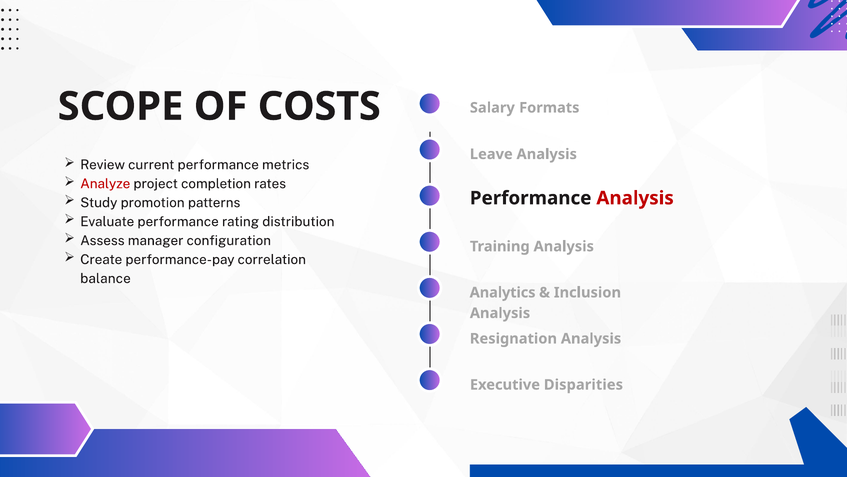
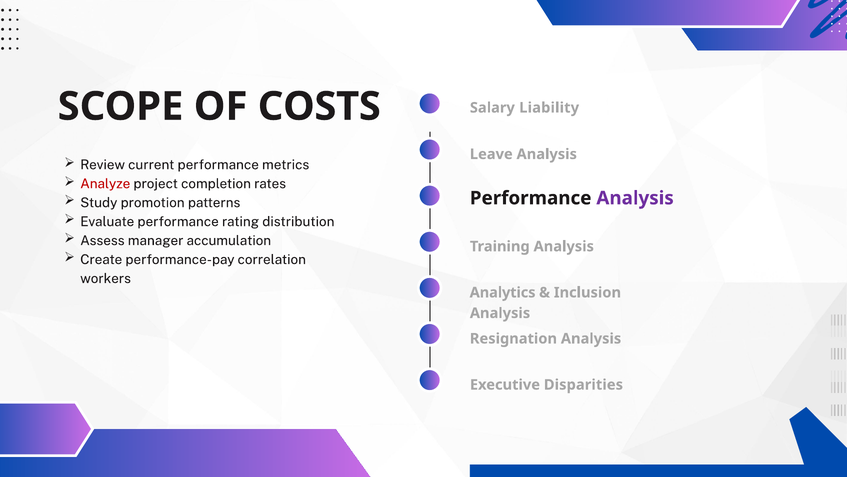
Formats: Formats -> Liability
Analysis at (635, 198) colour: red -> purple
configuration: configuration -> accumulation
balance: balance -> workers
